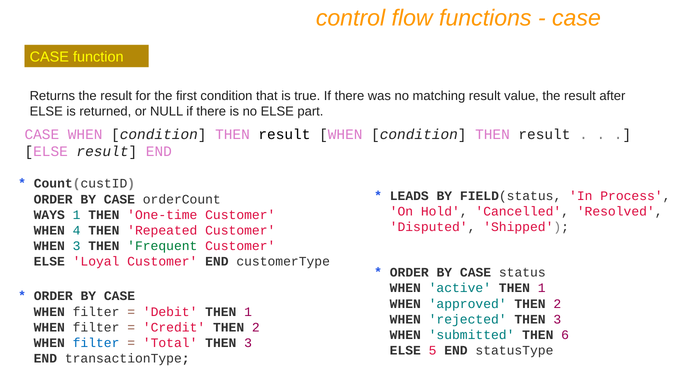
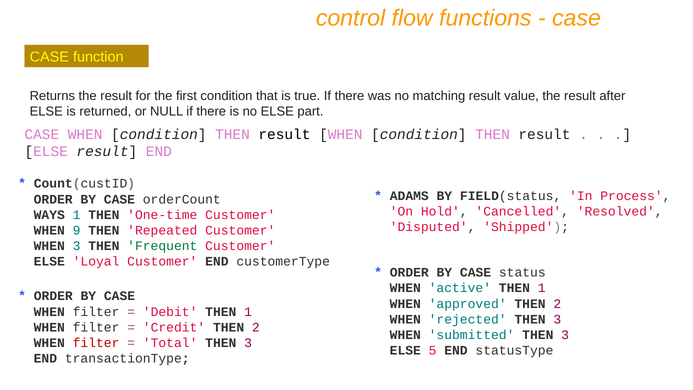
LEADS: LEADS -> ADAMS
4: 4 -> 9
submitted THEN 6: 6 -> 3
filter at (96, 343) colour: blue -> red
